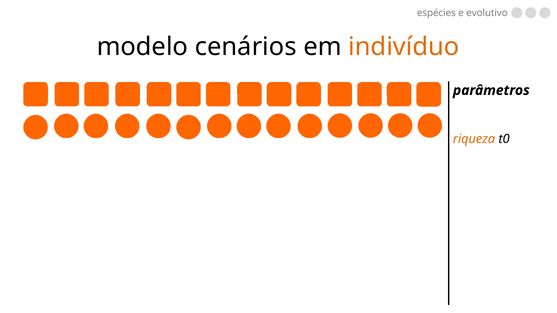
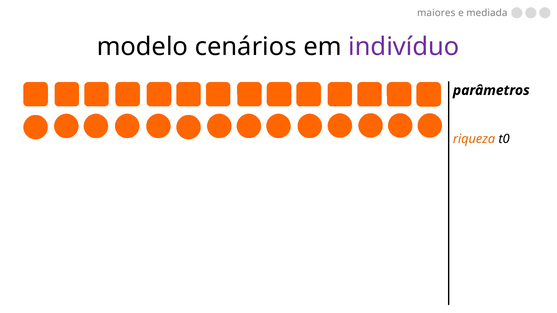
espécies: espécies -> maiores
evolutivo: evolutivo -> mediada
indivíduo colour: orange -> purple
